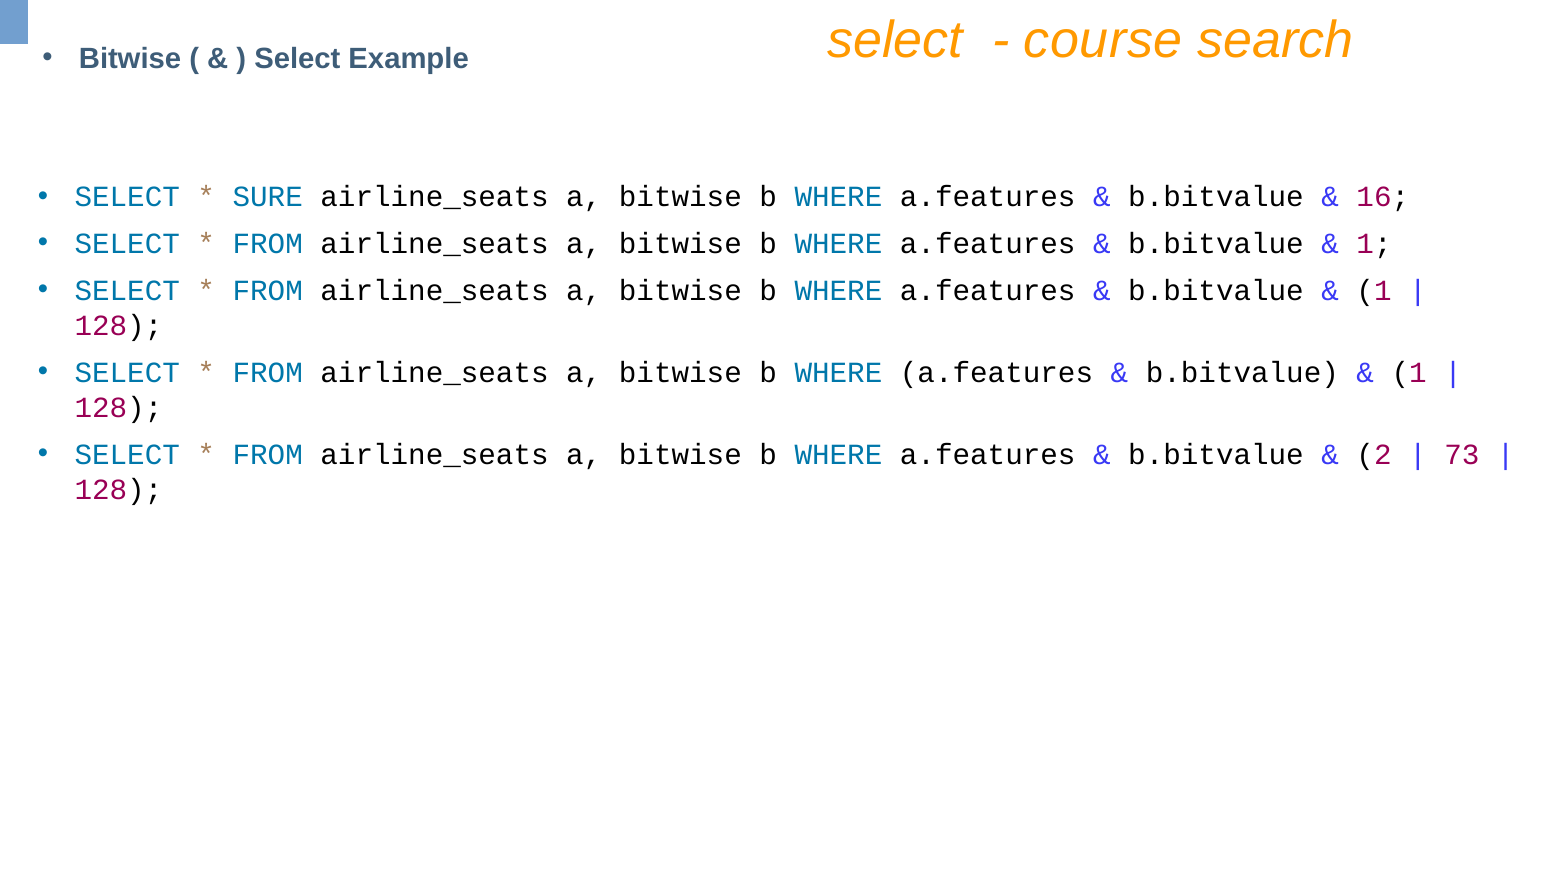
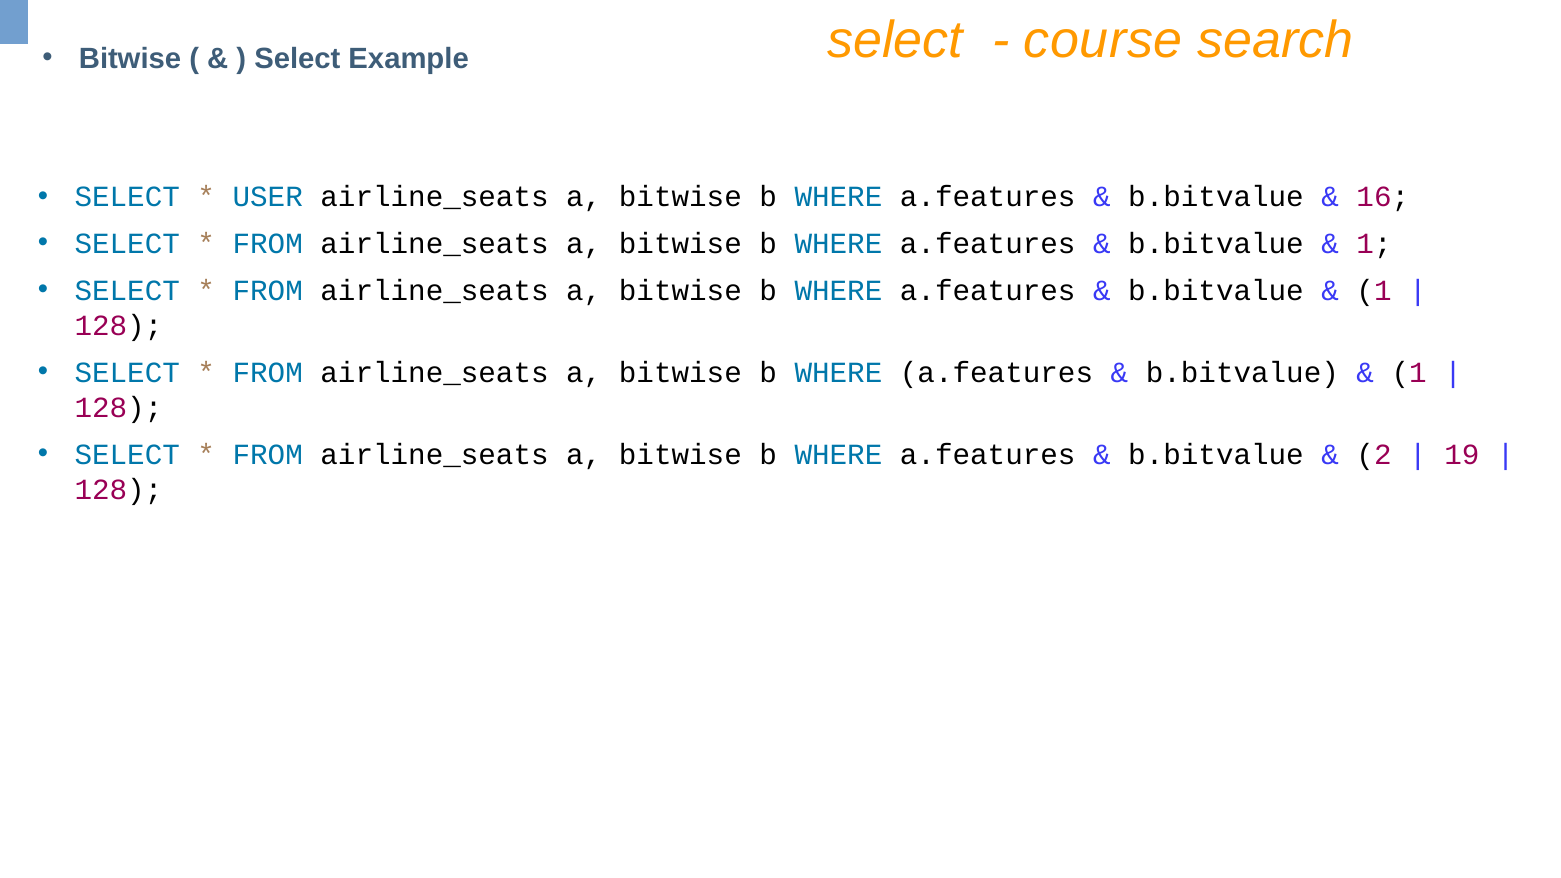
SURE: SURE -> USER
73: 73 -> 19
